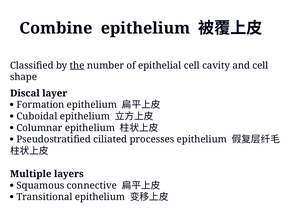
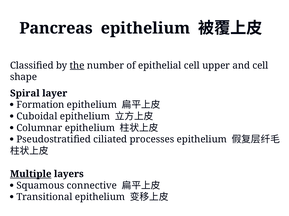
Combine: Combine -> Pancreas
cavity: cavity -> upper
Discal: Discal -> Spiral
Multiple underline: none -> present
